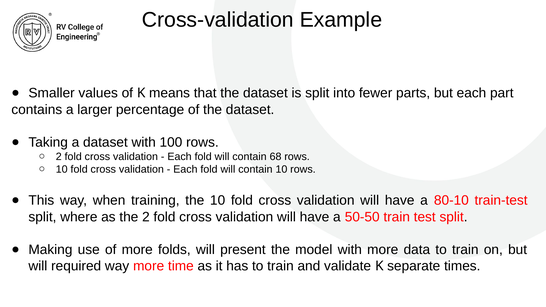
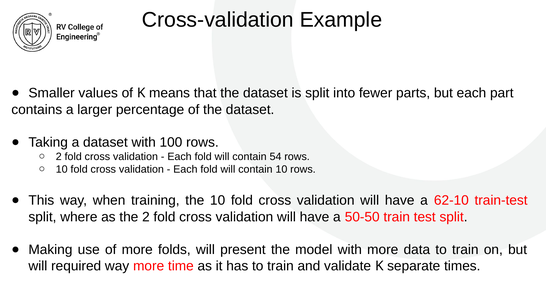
68: 68 -> 54
80-10: 80-10 -> 62-10
